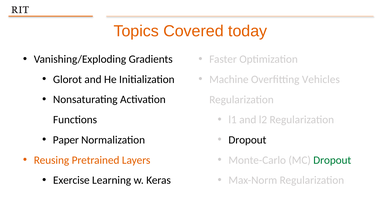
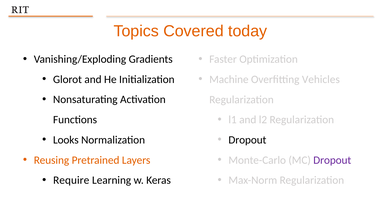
Paper: Paper -> Looks
Dropout at (332, 160) colour: green -> purple
Exercise: Exercise -> Require
